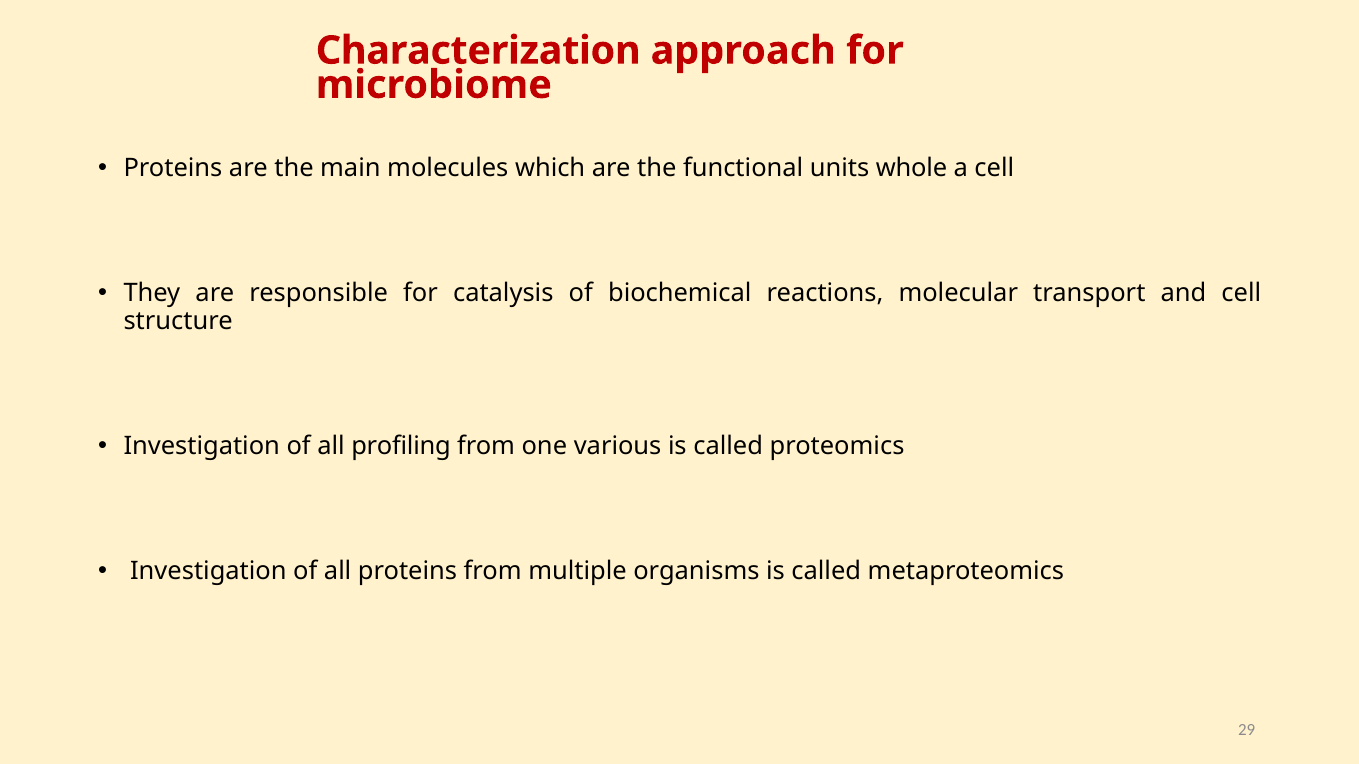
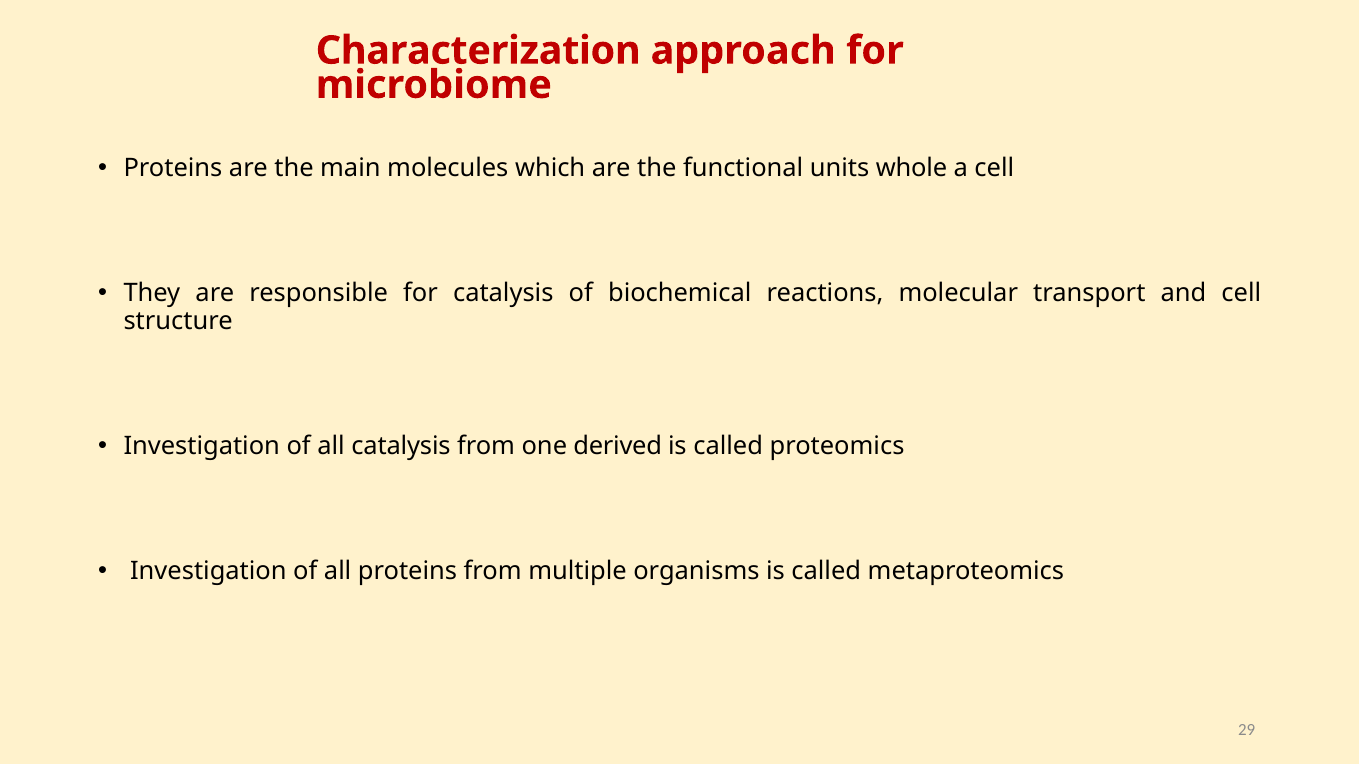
all profiling: profiling -> catalysis
various: various -> derived
